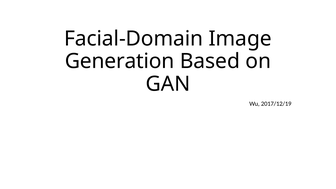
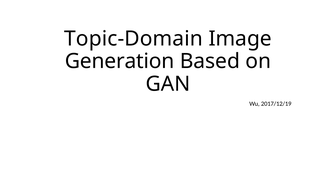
Facial-Domain: Facial-Domain -> Topic-Domain
